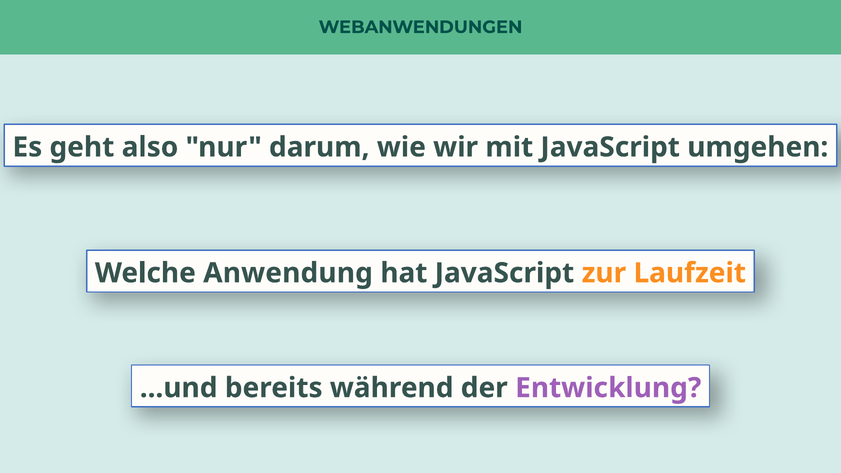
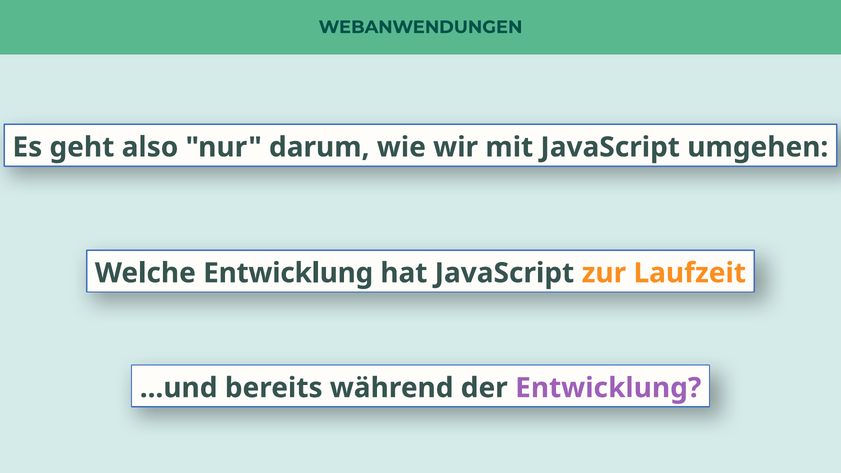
Welche Anwendung: Anwendung -> Entwicklung
